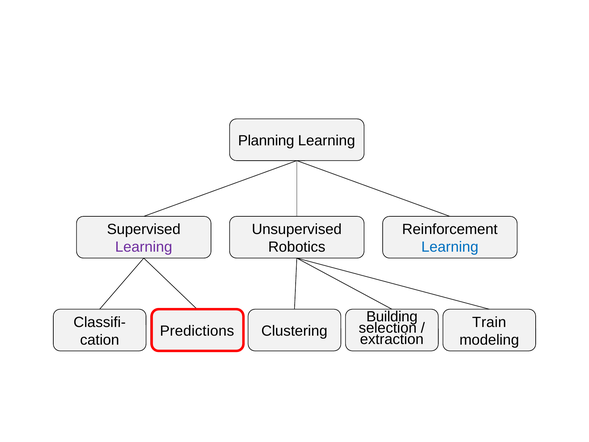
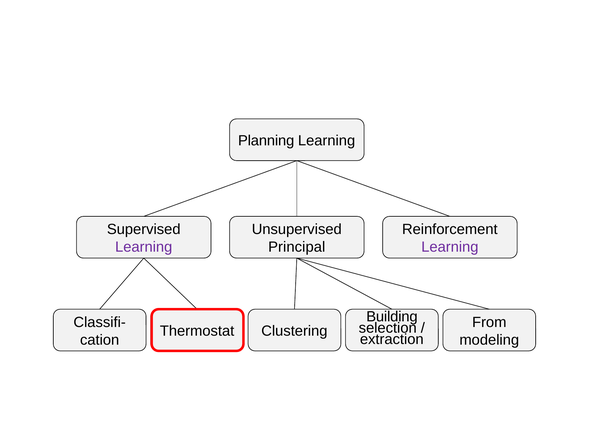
Robotics: Robotics -> Principal
Learning at (450, 247) colour: blue -> purple
Train: Train -> From
Predictions: Predictions -> Thermostat
